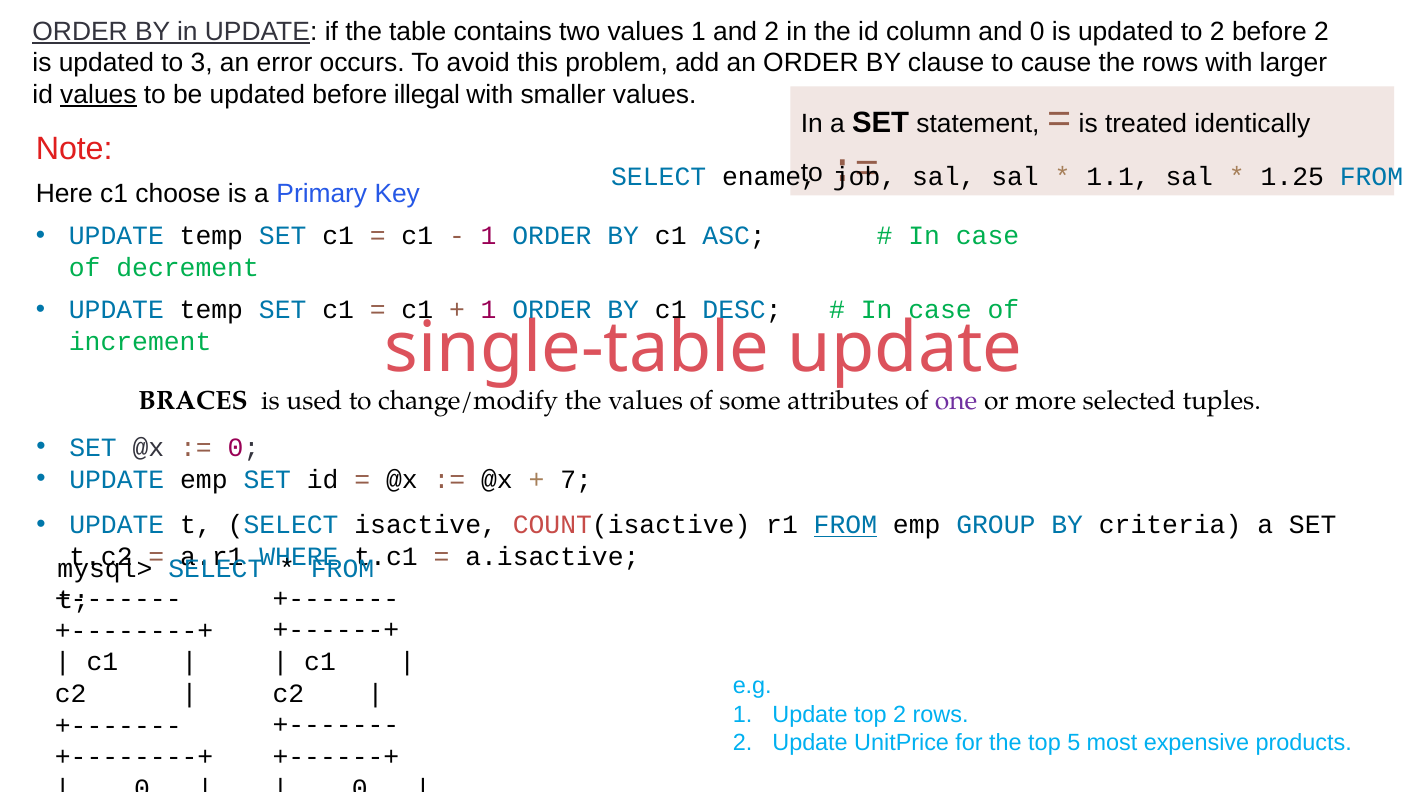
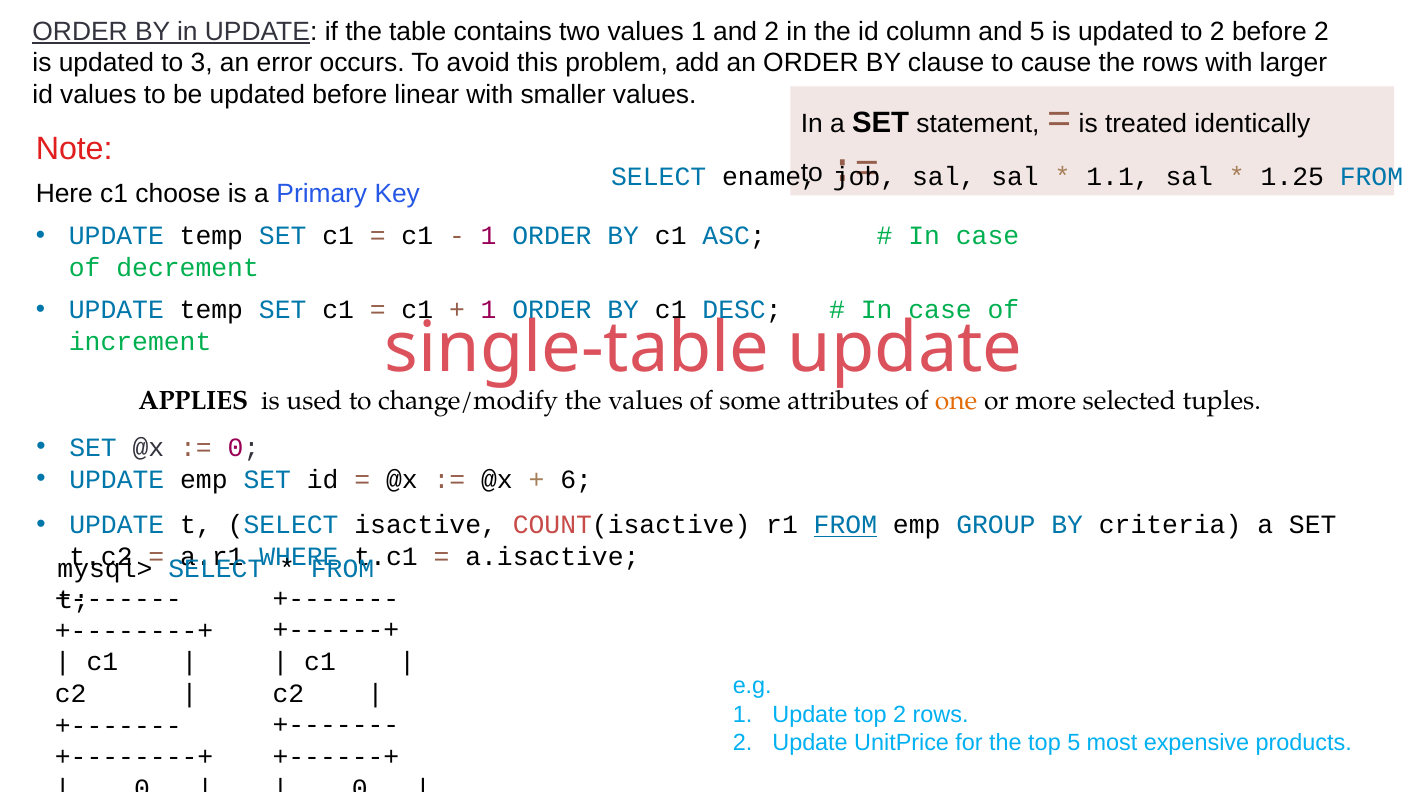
and 0: 0 -> 5
values at (98, 95) underline: present -> none
illegal: illegal -> linear
BRACES: BRACES -> APPLIES
one colour: purple -> orange
7 at (576, 479): 7 -> 6
